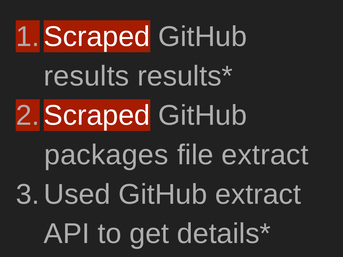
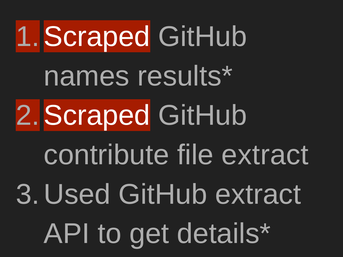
results: results -> names
packages: packages -> contribute
